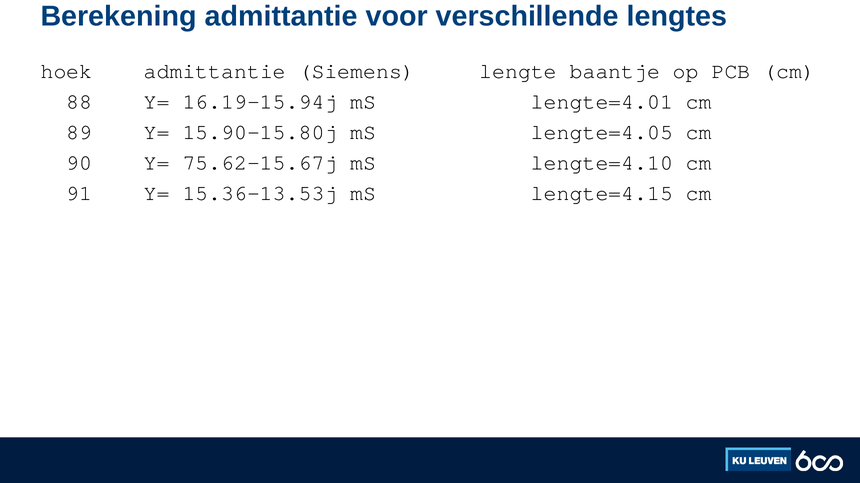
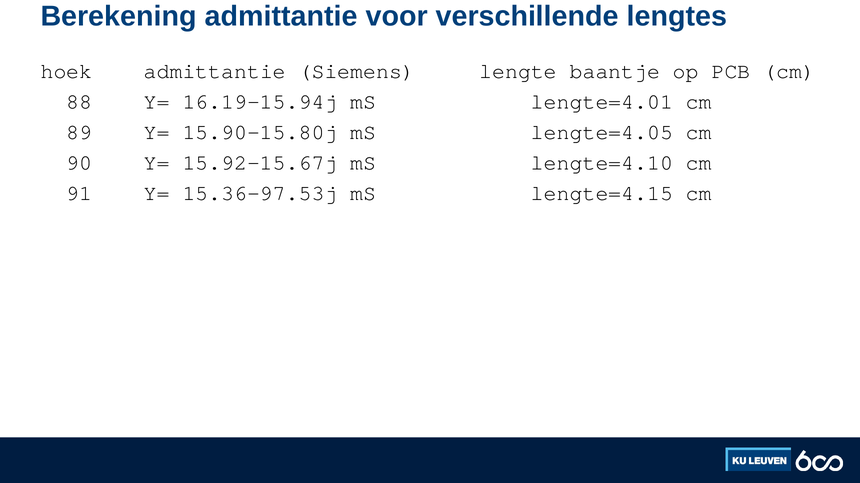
75.62-15.67j: 75.62-15.67j -> 15.92-15.67j
15.36-13.53j: 15.36-13.53j -> 15.36-97.53j
